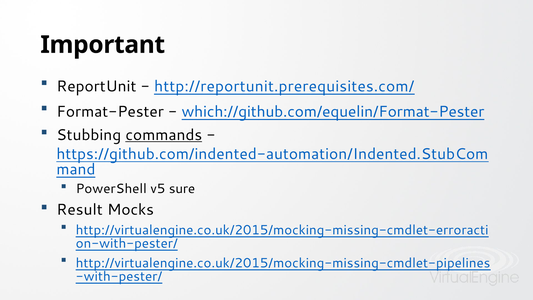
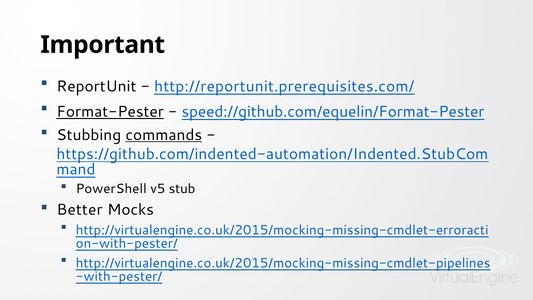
Format-Pester underline: none -> present
which://github.com/equelin/Format-Pester: which://github.com/equelin/Format-Pester -> speed://github.com/equelin/Format-Pester
sure: sure -> stub
Result: Result -> Better
